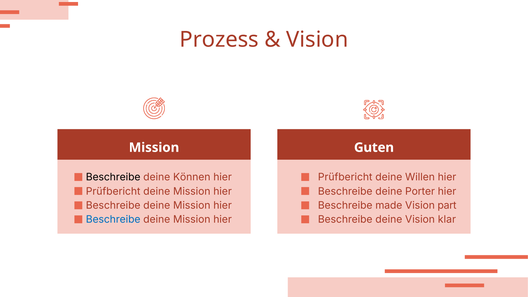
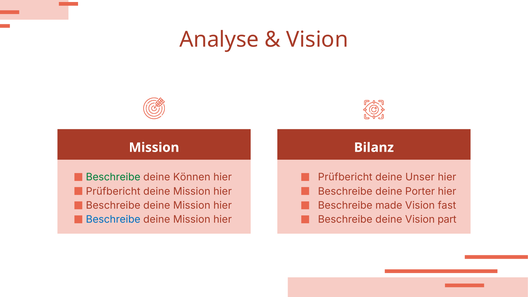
Prozess: Prozess -> Analyse
Guten: Guten -> Bilanz
Beschreibe at (113, 177) colour: black -> green
Willen: Willen -> Unser
part: part -> fast
klar: klar -> part
